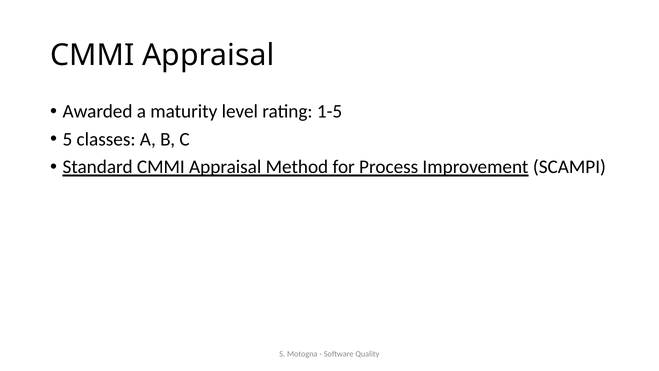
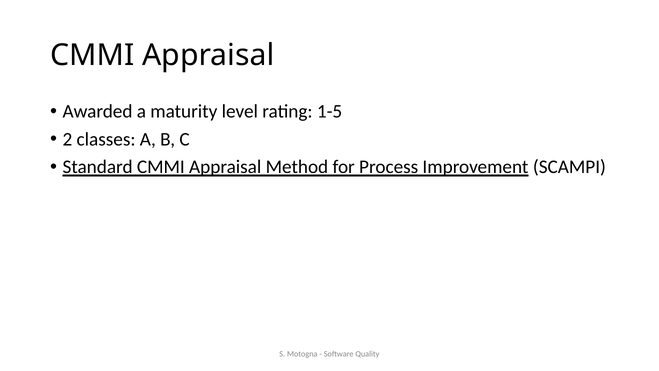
5: 5 -> 2
